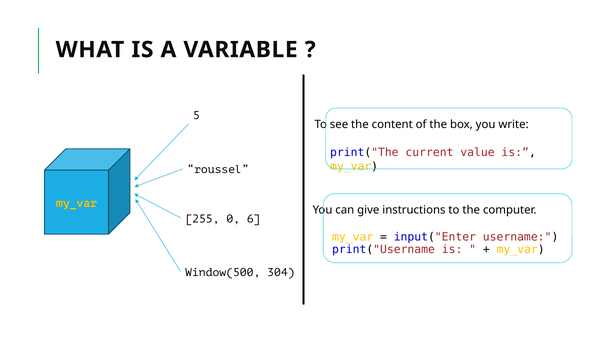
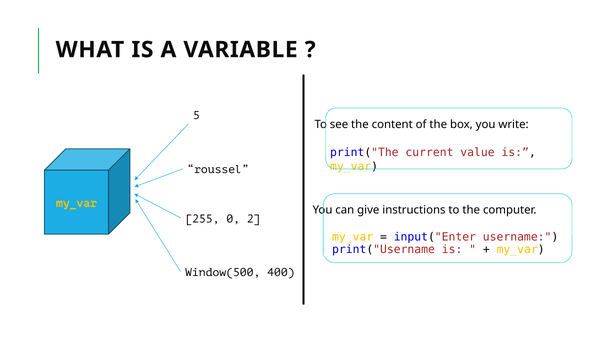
6: 6 -> 2
304: 304 -> 400
